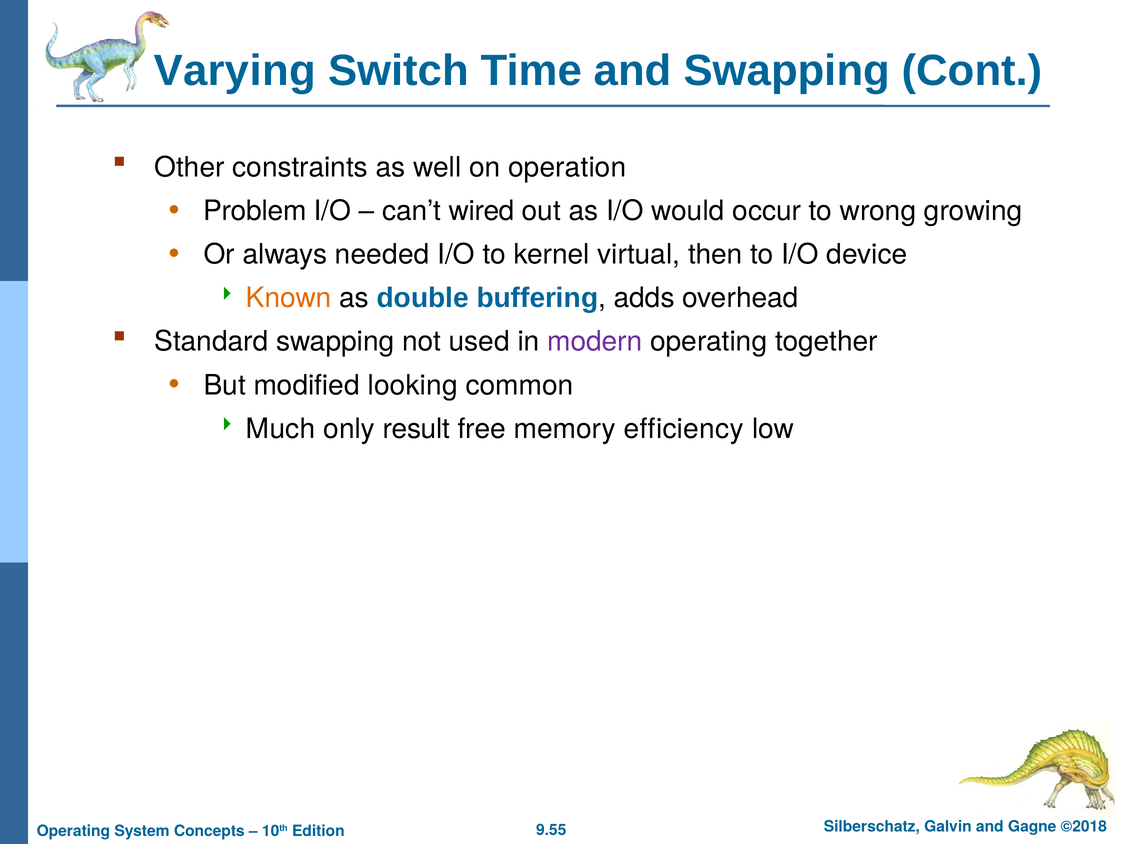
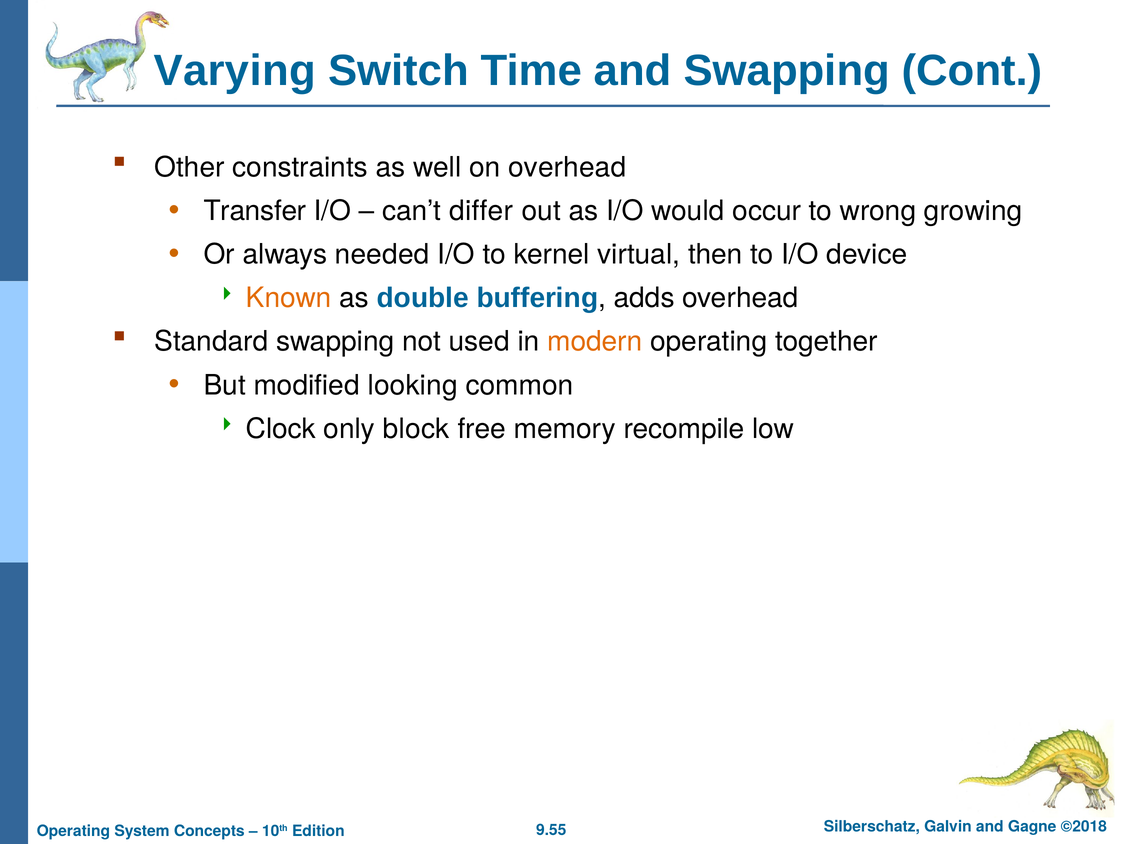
on operation: operation -> overhead
Problem: Problem -> Transfer
wired: wired -> differ
modern colour: purple -> orange
Much: Much -> Clock
result: result -> block
efficiency: efficiency -> recompile
